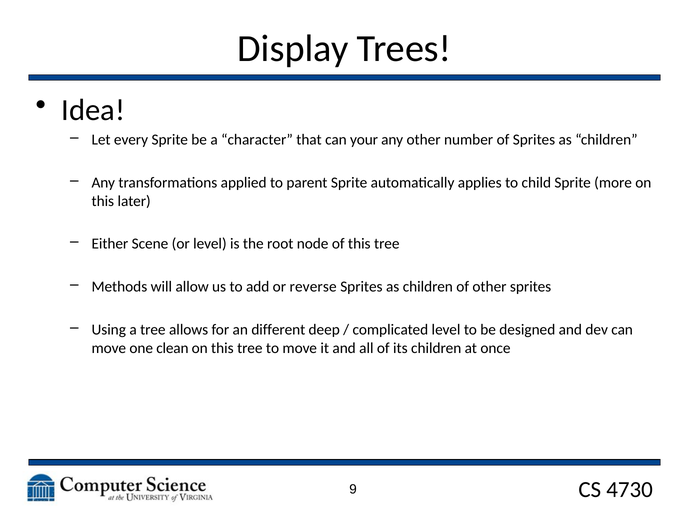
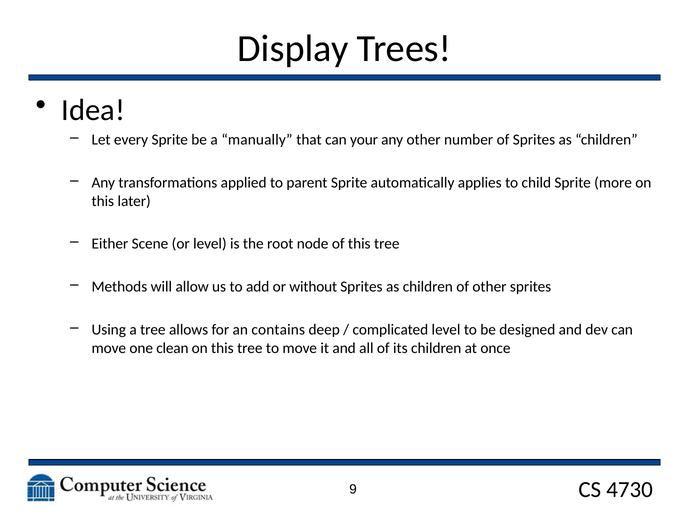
character: character -> manually
reverse: reverse -> without
different: different -> contains
